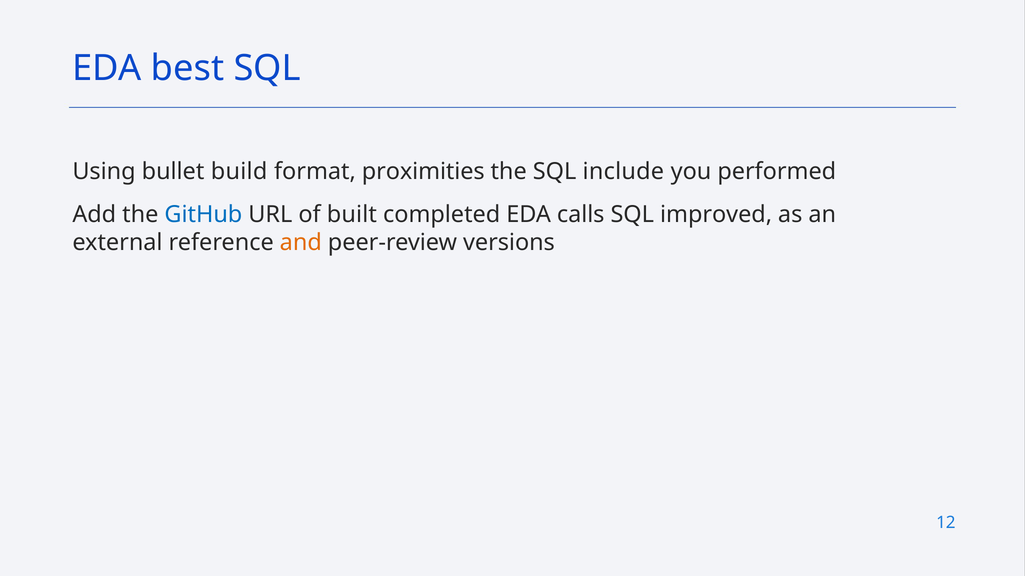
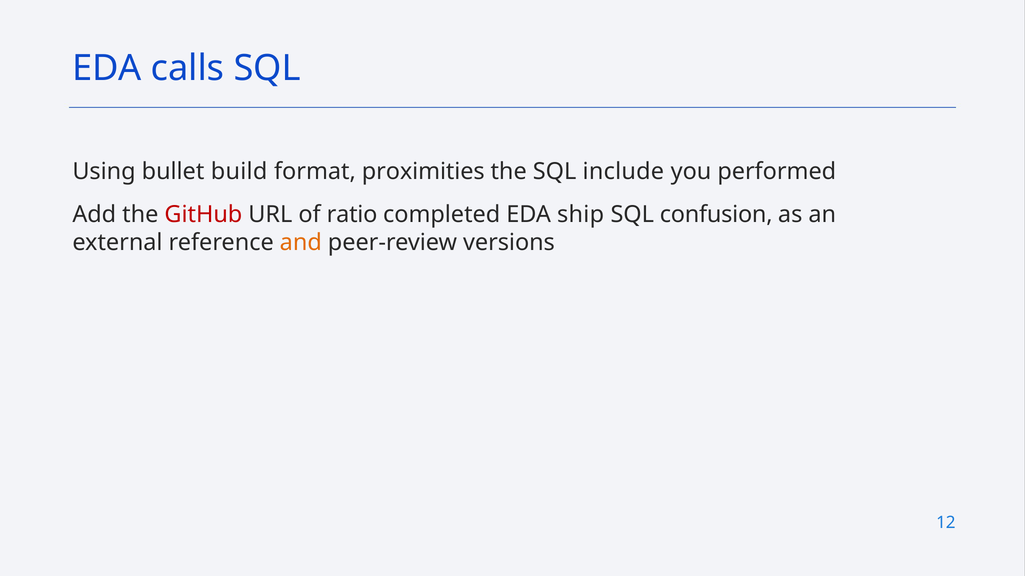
best: best -> calls
GitHub colour: blue -> red
built: built -> ratio
calls: calls -> ship
improved: improved -> confusion
